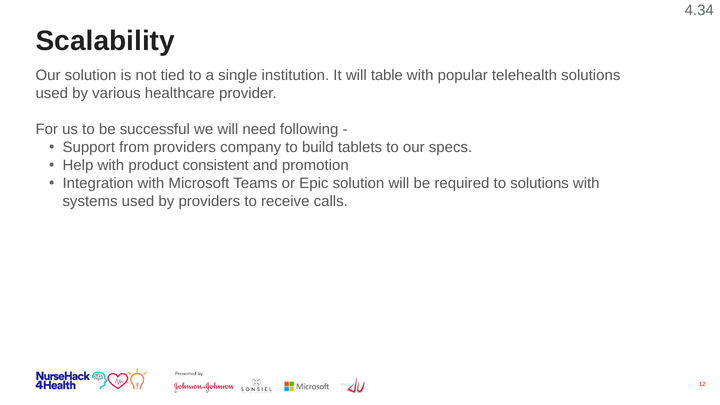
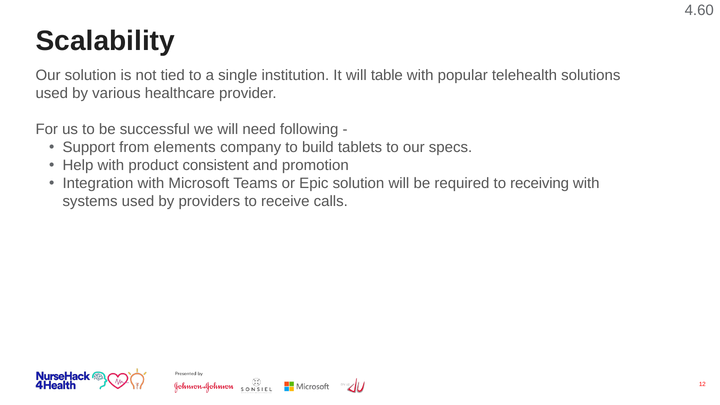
4.34: 4.34 -> 4.60
from providers: providers -> elements
to solutions: solutions -> receiving
